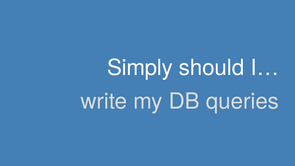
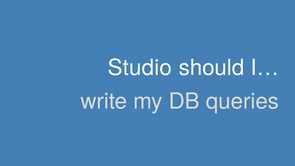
Simply: Simply -> Studio
